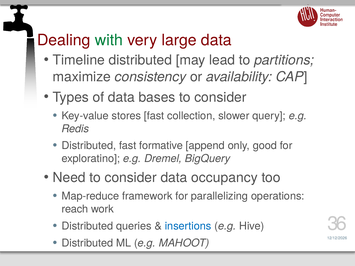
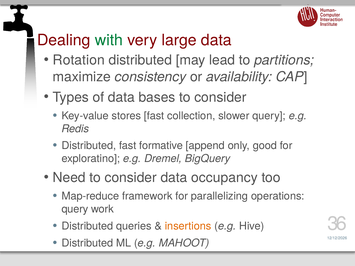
Timeline: Timeline -> Rotation
reach at (75, 209): reach -> query
insertions colour: blue -> orange
